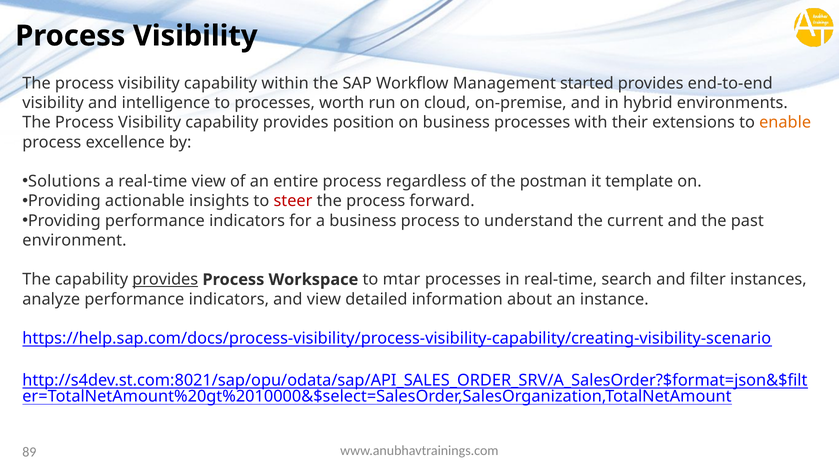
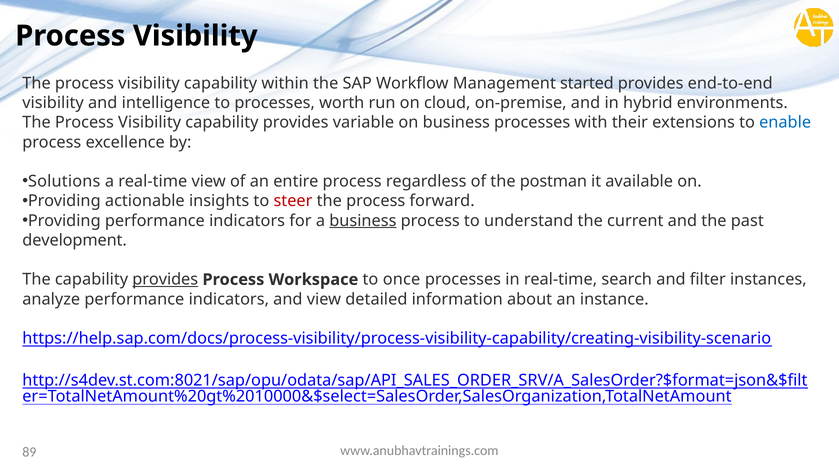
position: position -> variable
enable colour: orange -> blue
template: template -> available
business at (363, 221) underline: none -> present
environment: environment -> development
mtar: mtar -> once
